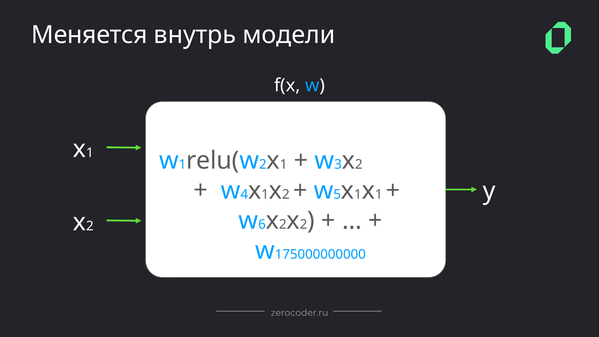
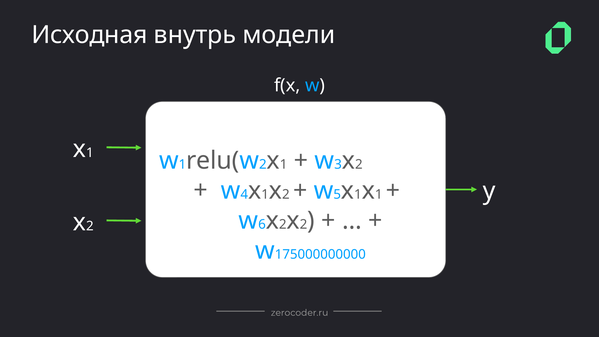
Меняется: Меняется -> Исходная
